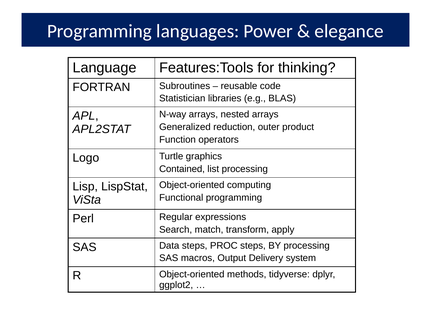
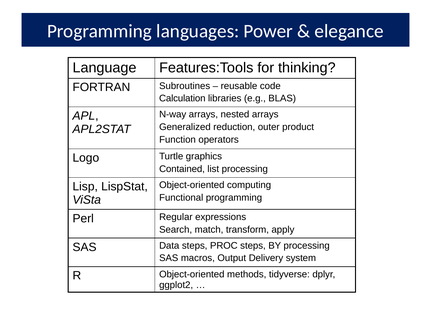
Statistician: Statistician -> Calculation
